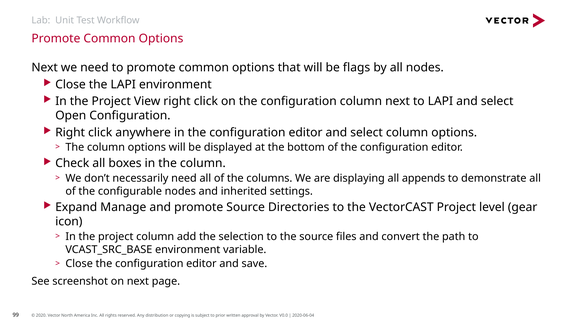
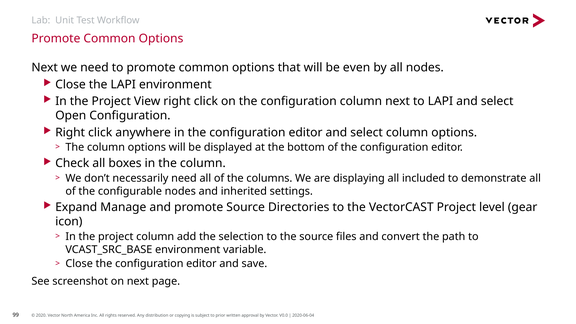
flags: flags -> even
appends: appends -> included
